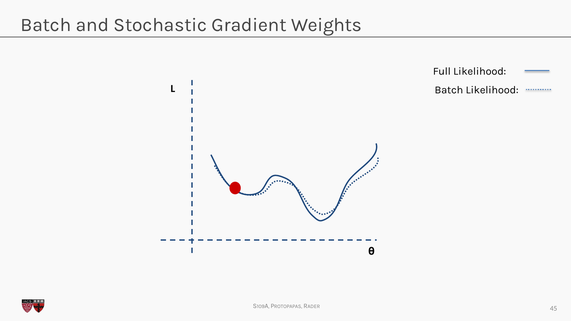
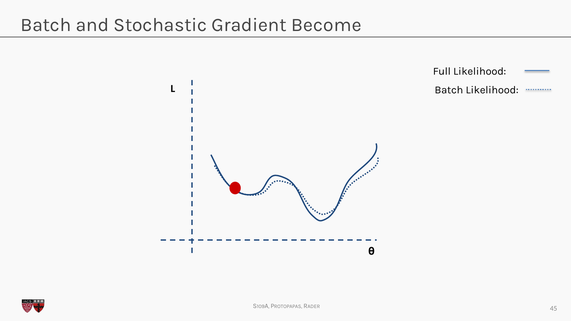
Weights: Weights -> Become
